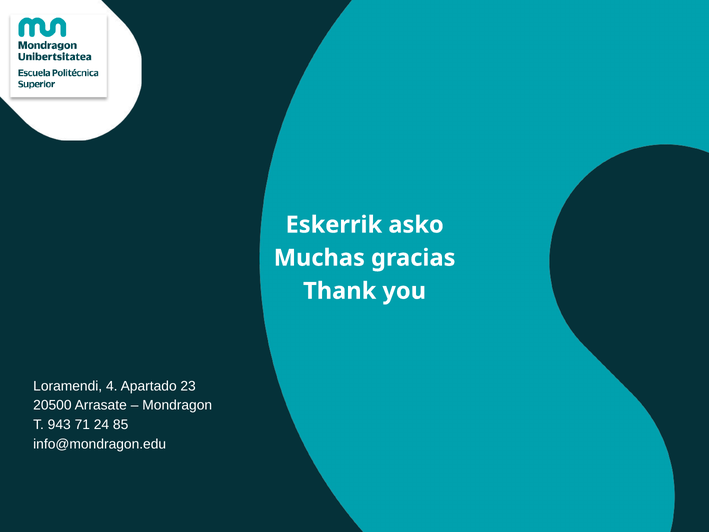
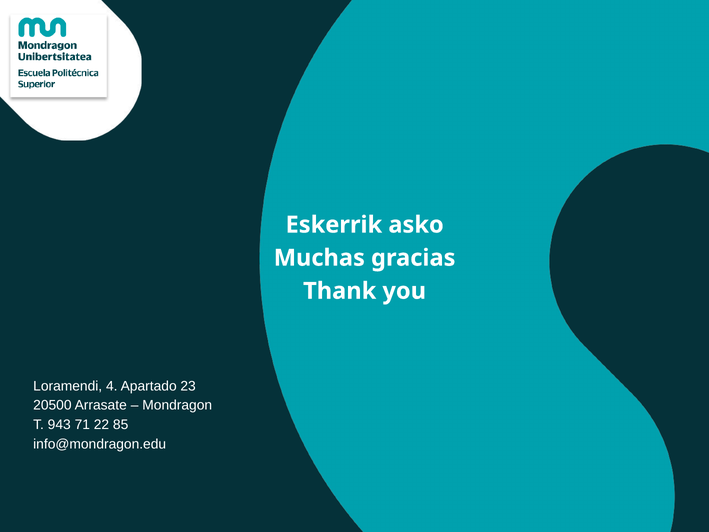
24: 24 -> 22
